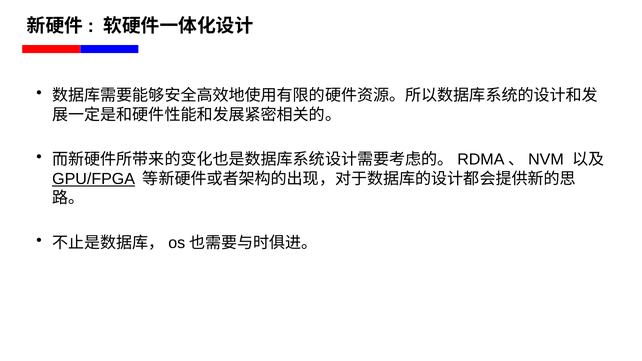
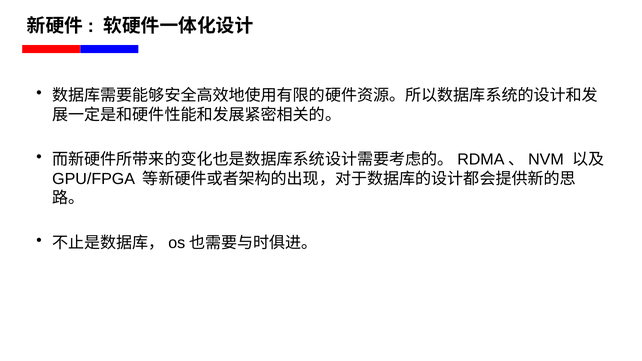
GPU/FPGA underline: present -> none
